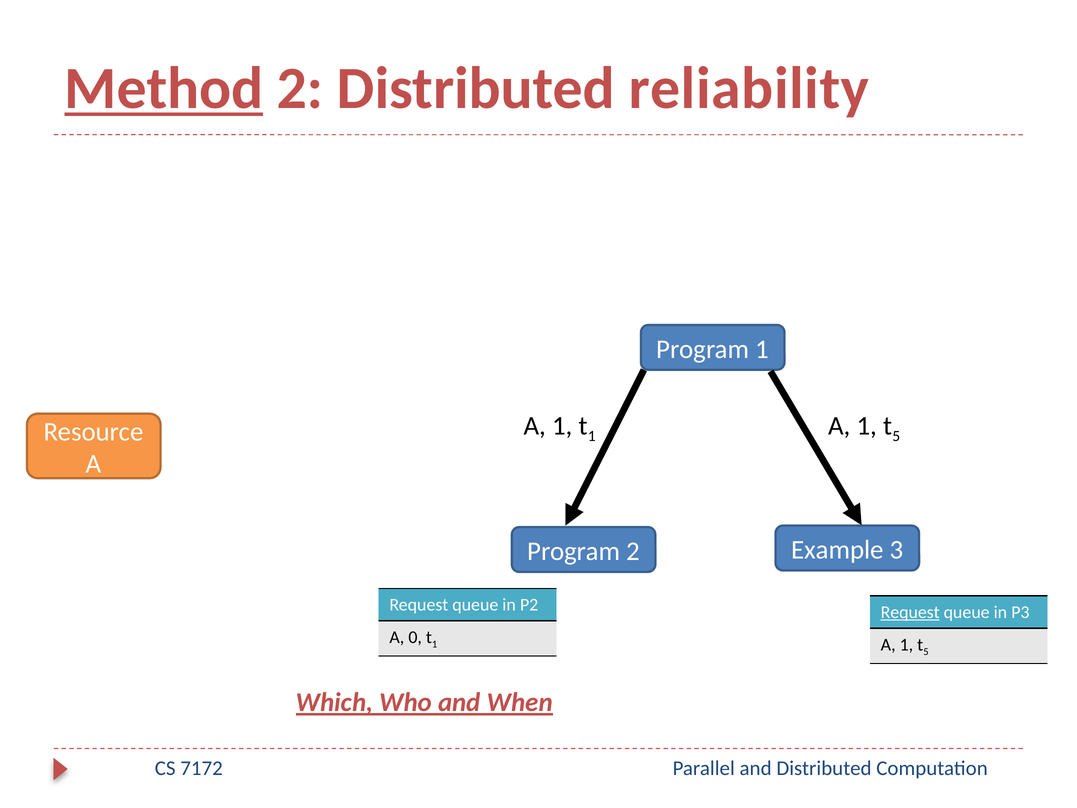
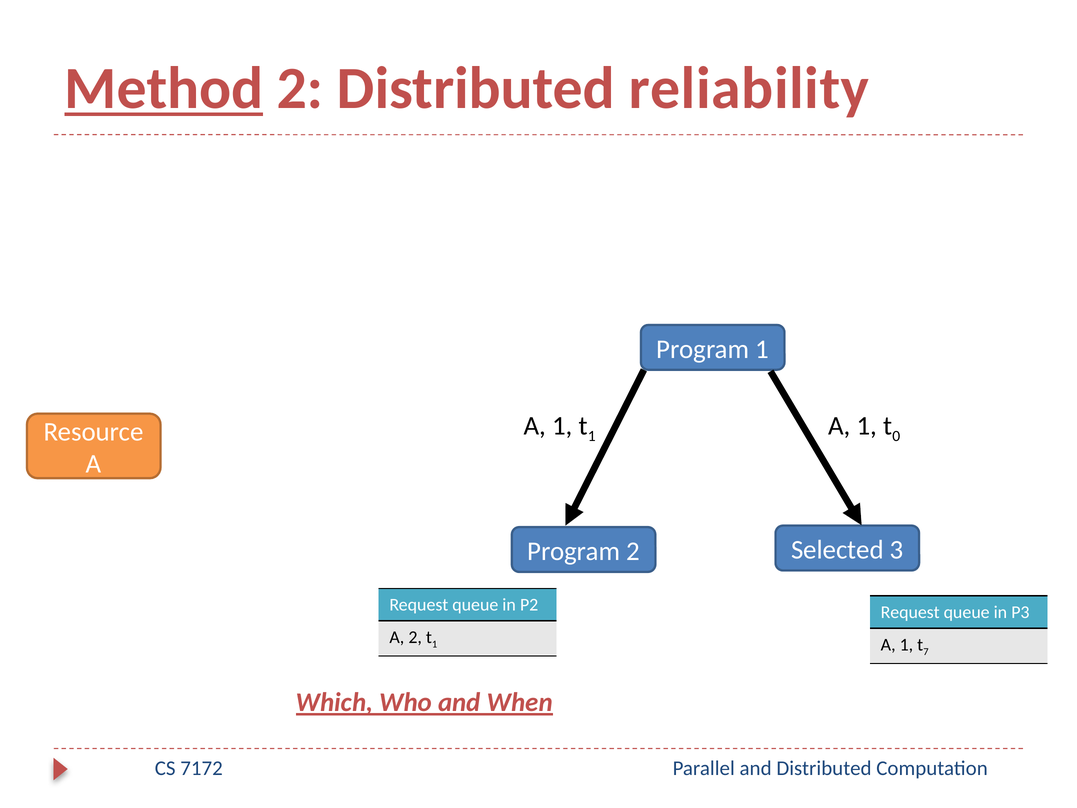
5 at (896, 436): 5 -> 0
Example: Example -> Selected
Request at (910, 612) underline: present -> none
A 0: 0 -> 2
5 at (926, 651): 5 -> 7
